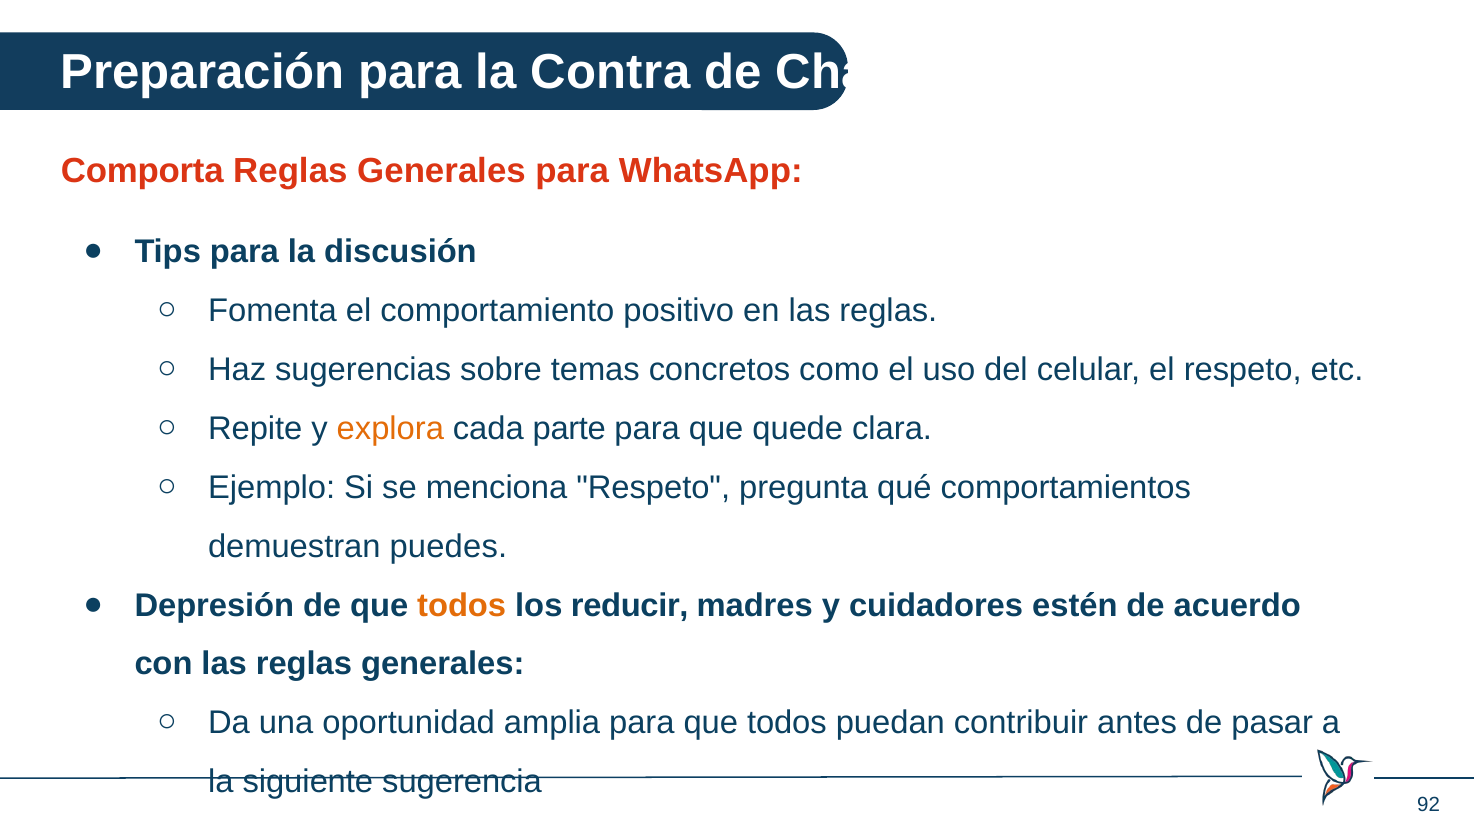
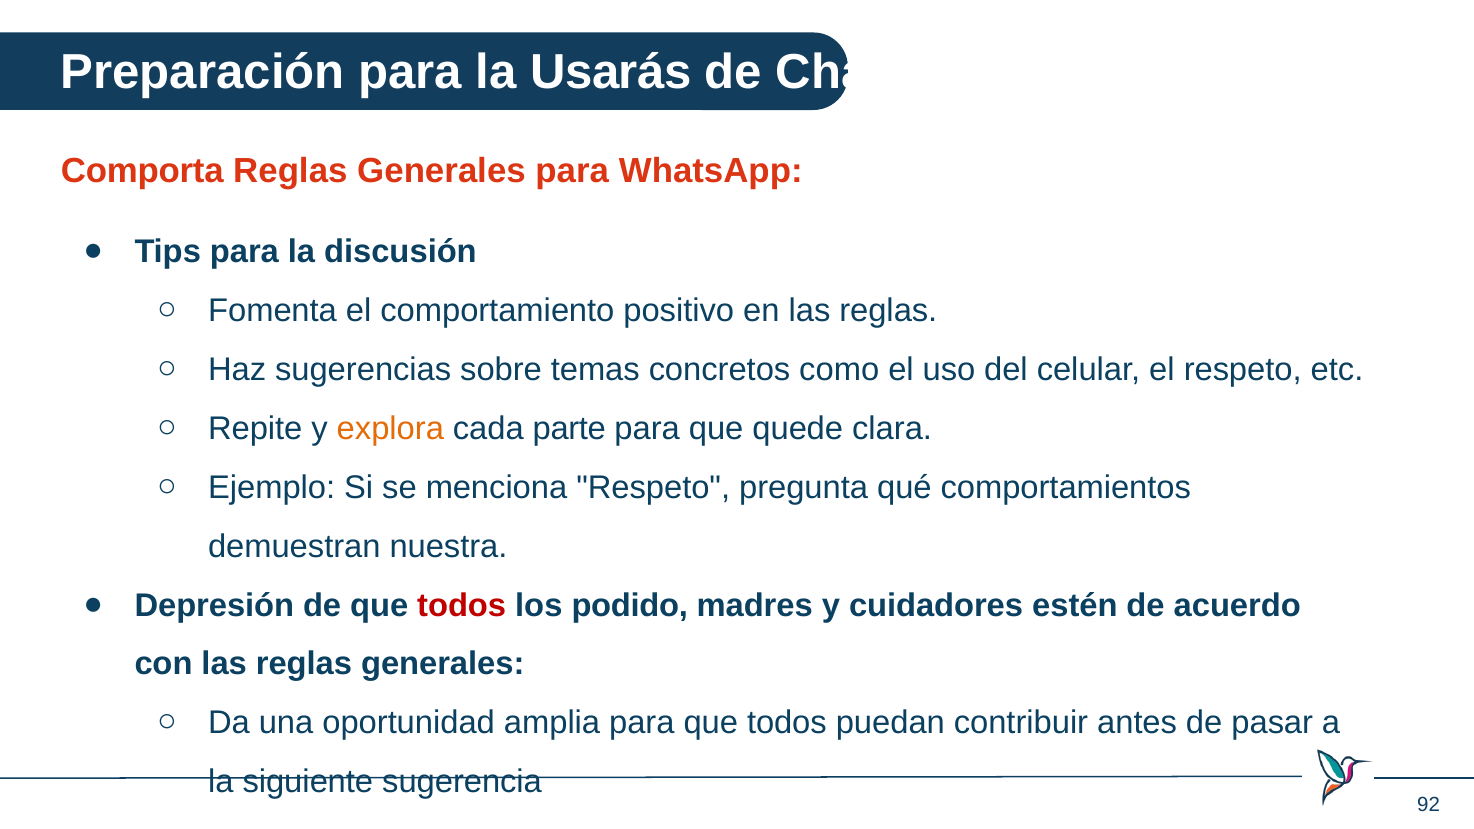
Contra: Contra -> Usarás
puedes: puedes -> nuestra
todos at (462, 605) colour: orange -> red
reducir: reducir -> podido
